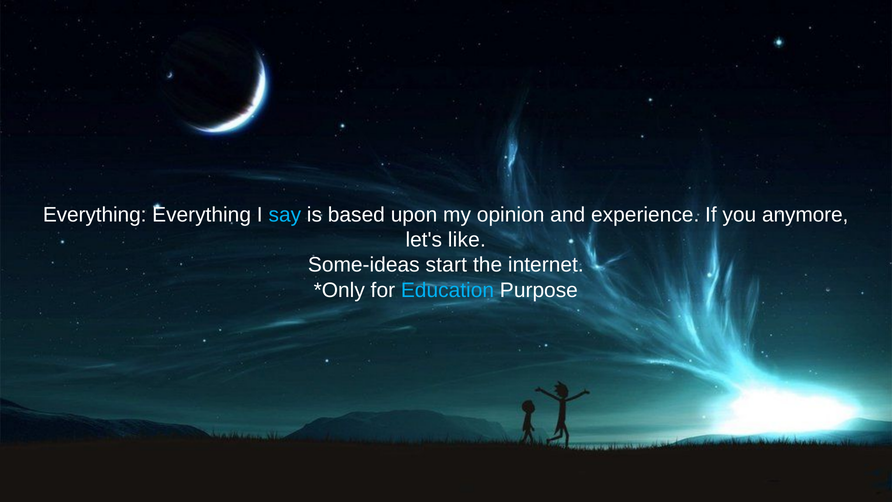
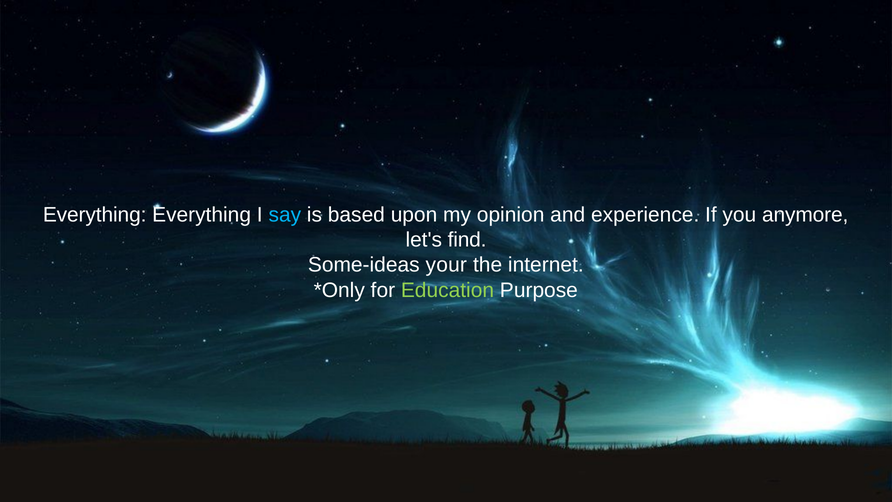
like: like -> find
start: start -> your
Education colour: light blue -> light green
